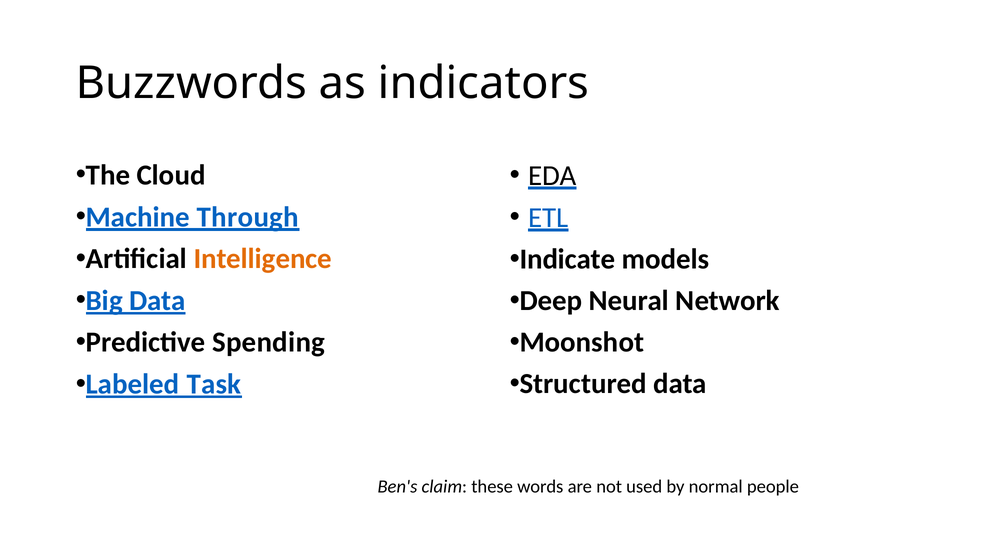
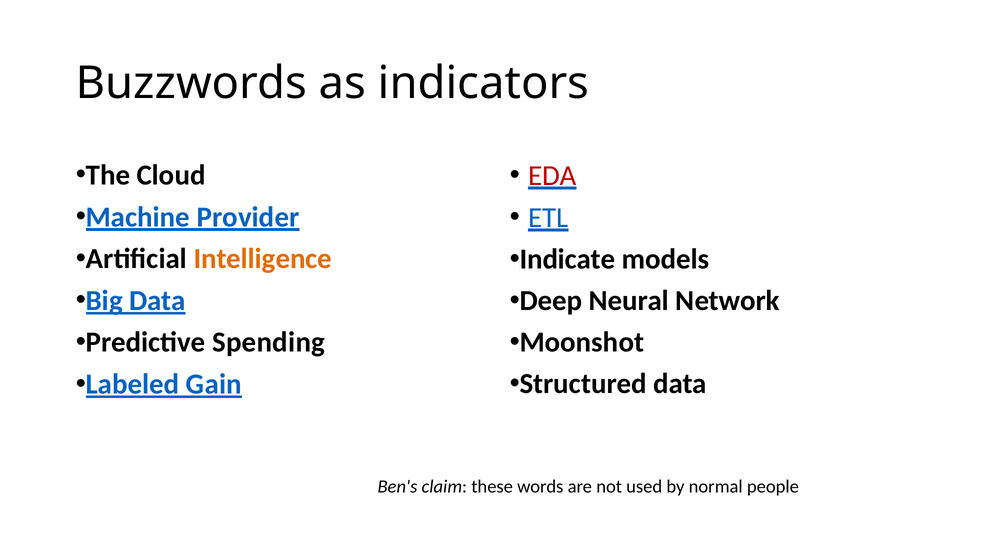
EDA colour: black -> red
Through: Through -> Provider
Task: Task -> Gain
